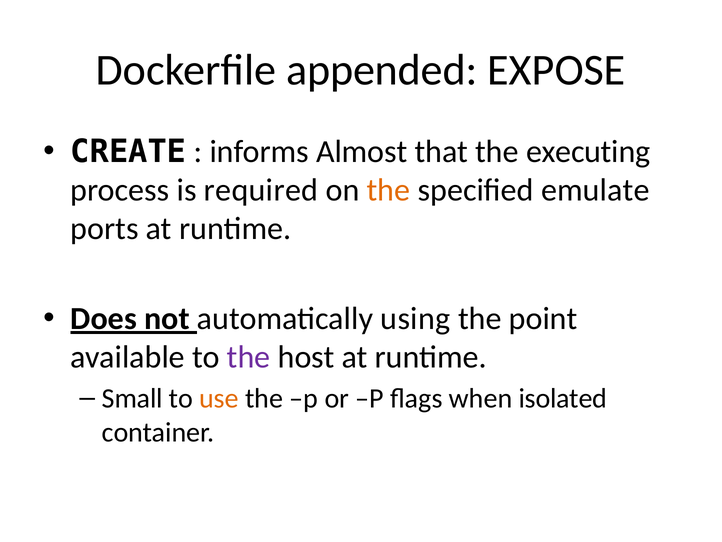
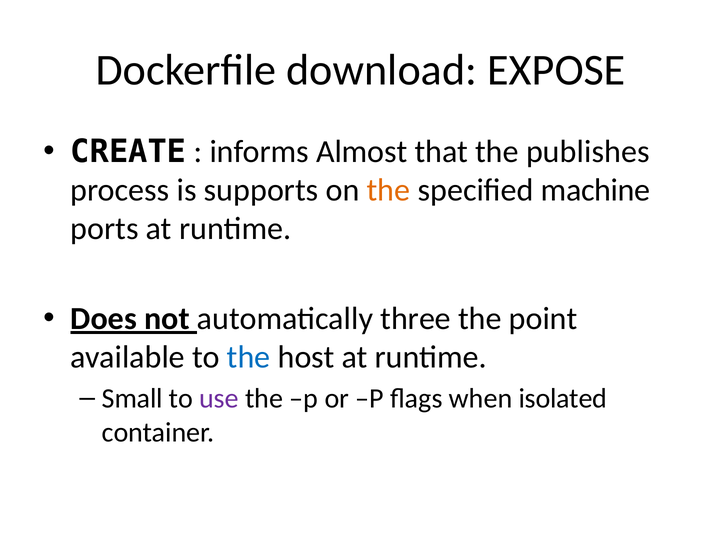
appended: appended -> download
executing: executing -> publishes
required: required -> supports
emulate: emulate -> machine
using: using -> three
the at (249, 357) colour: purple -> blue
use colour: orange -> purple
